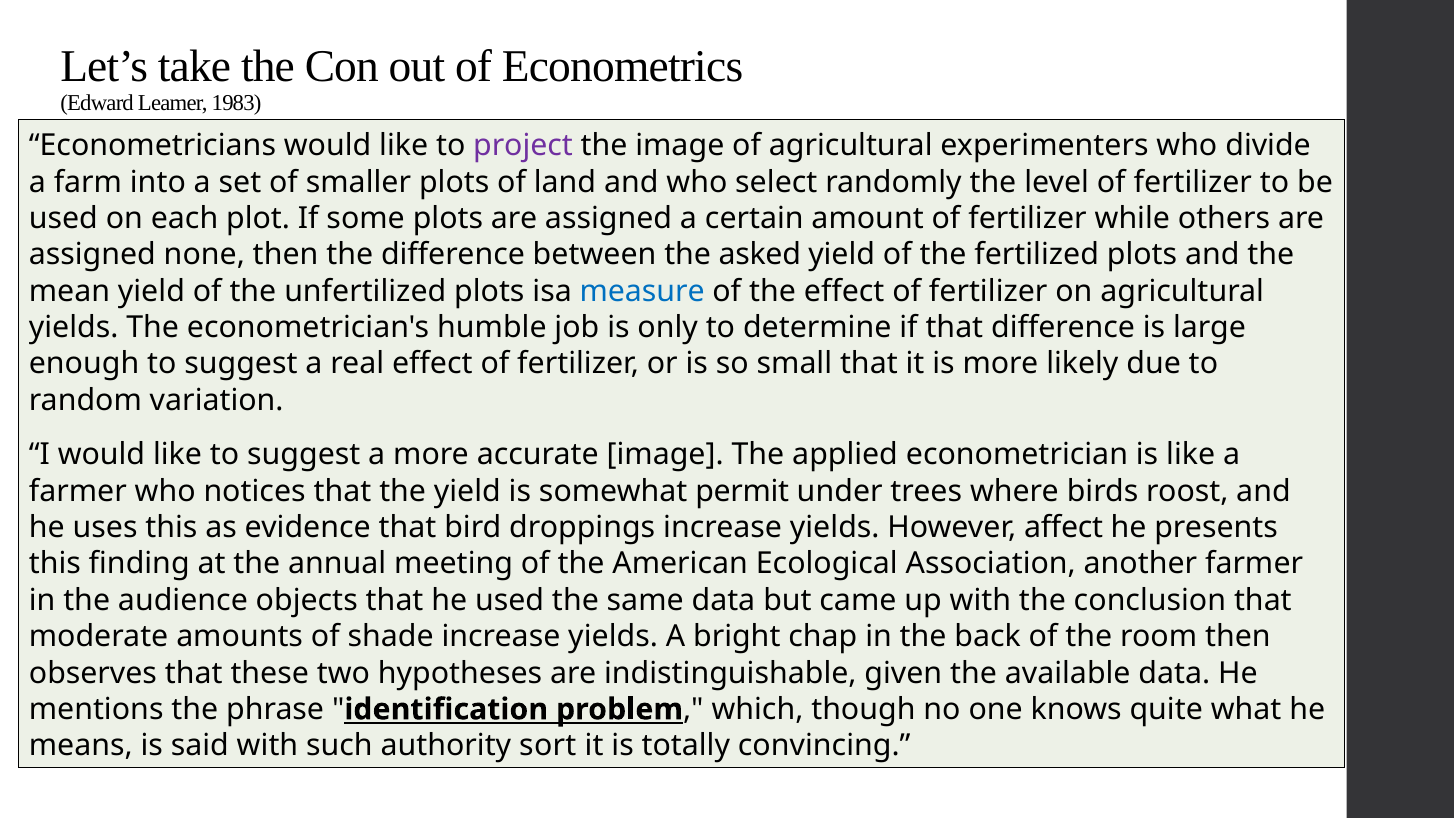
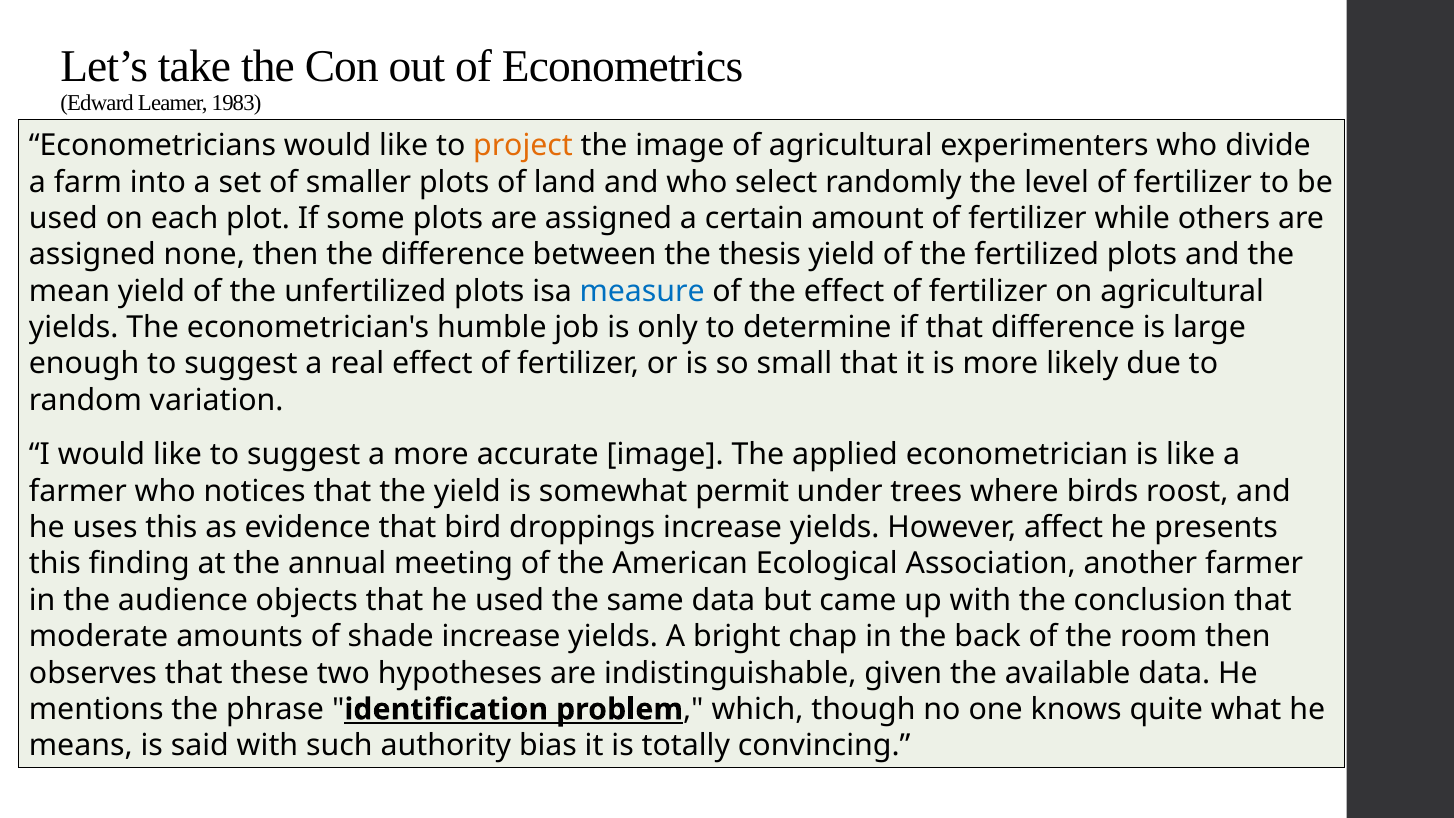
project colour: purple -> orange
asked: asked -> thesis
sort: sort -> bias
